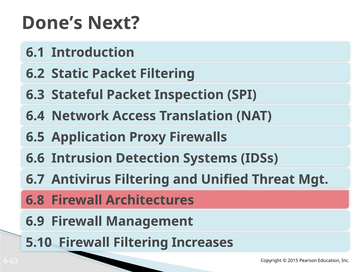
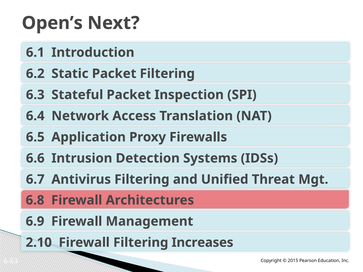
Done’s: Done’s -> Open’s
5.10: 5.10 -> 2.10
